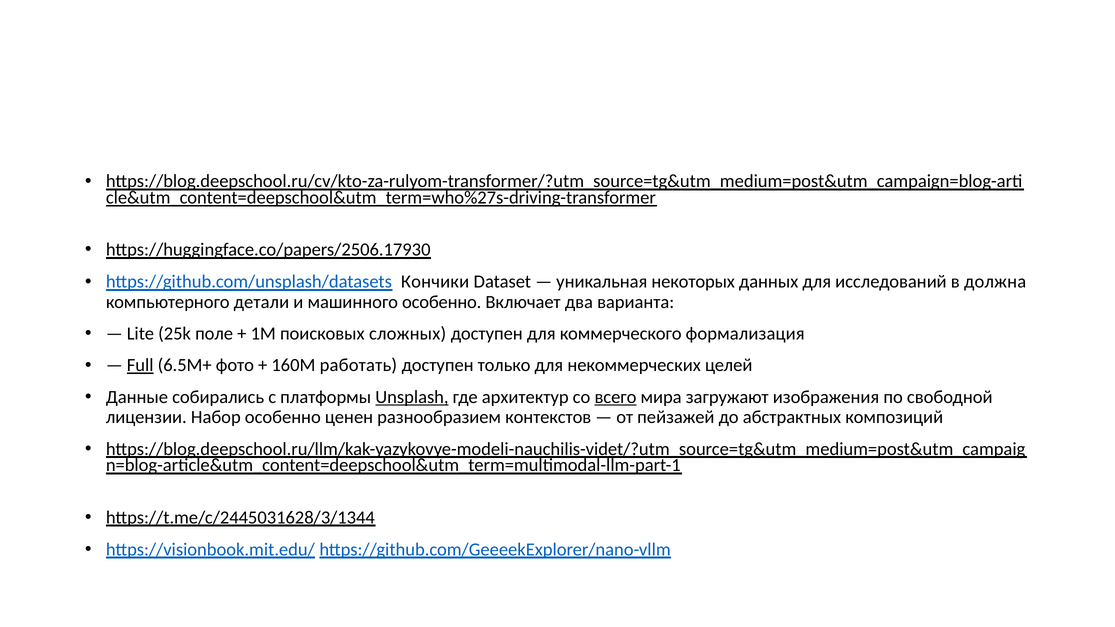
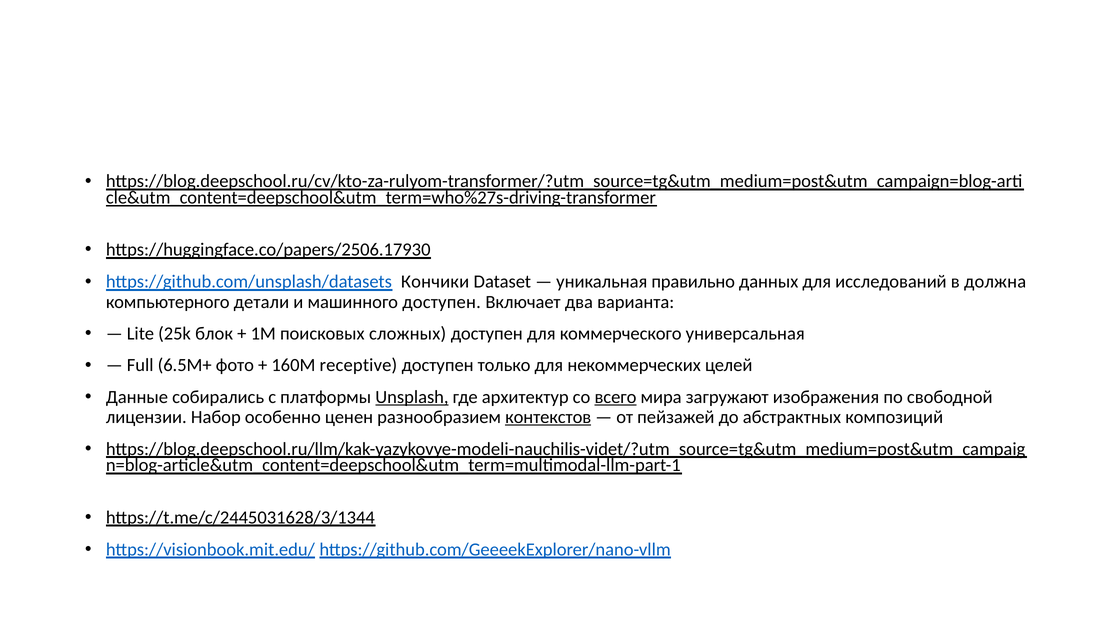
некоторых: некоторых -> правильно
машинного особенно: особенно -> доступен
поле: поле -> блок
формализация: формализация -> универсальная
Full underline: present -> none
работать: работать -> receptive
контекстов underline: none -> present
